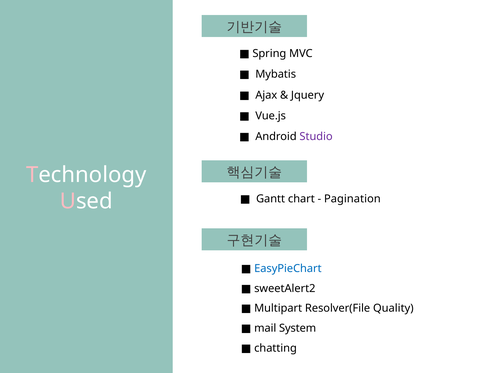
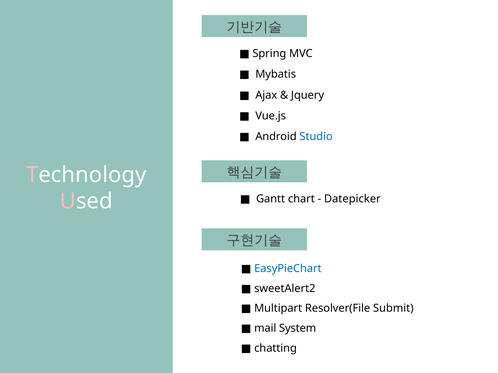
Studio colour: purple -> blue
Pagination: Pagination -> Datepicker
Quality: Quality -> Submit
